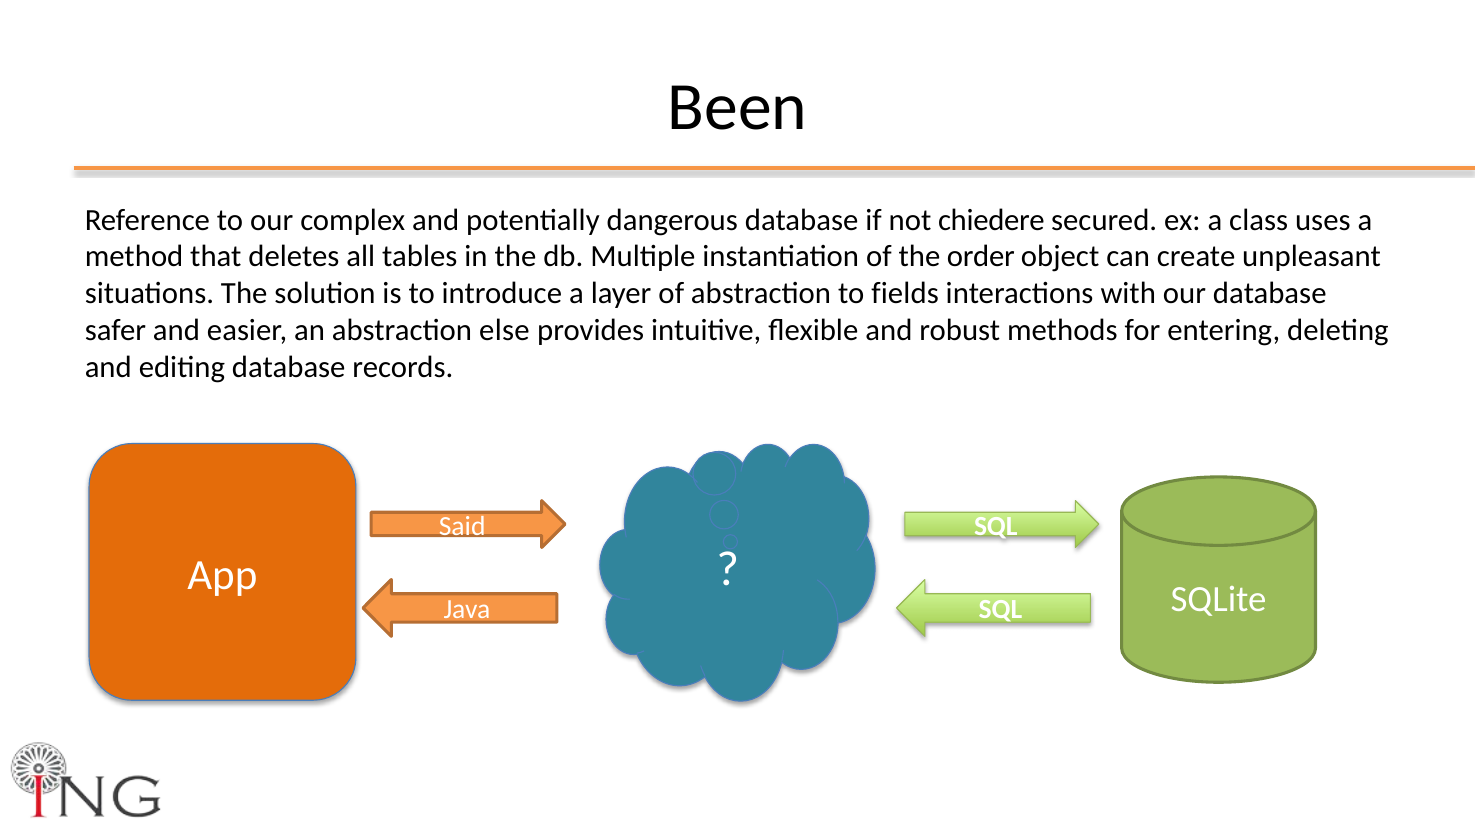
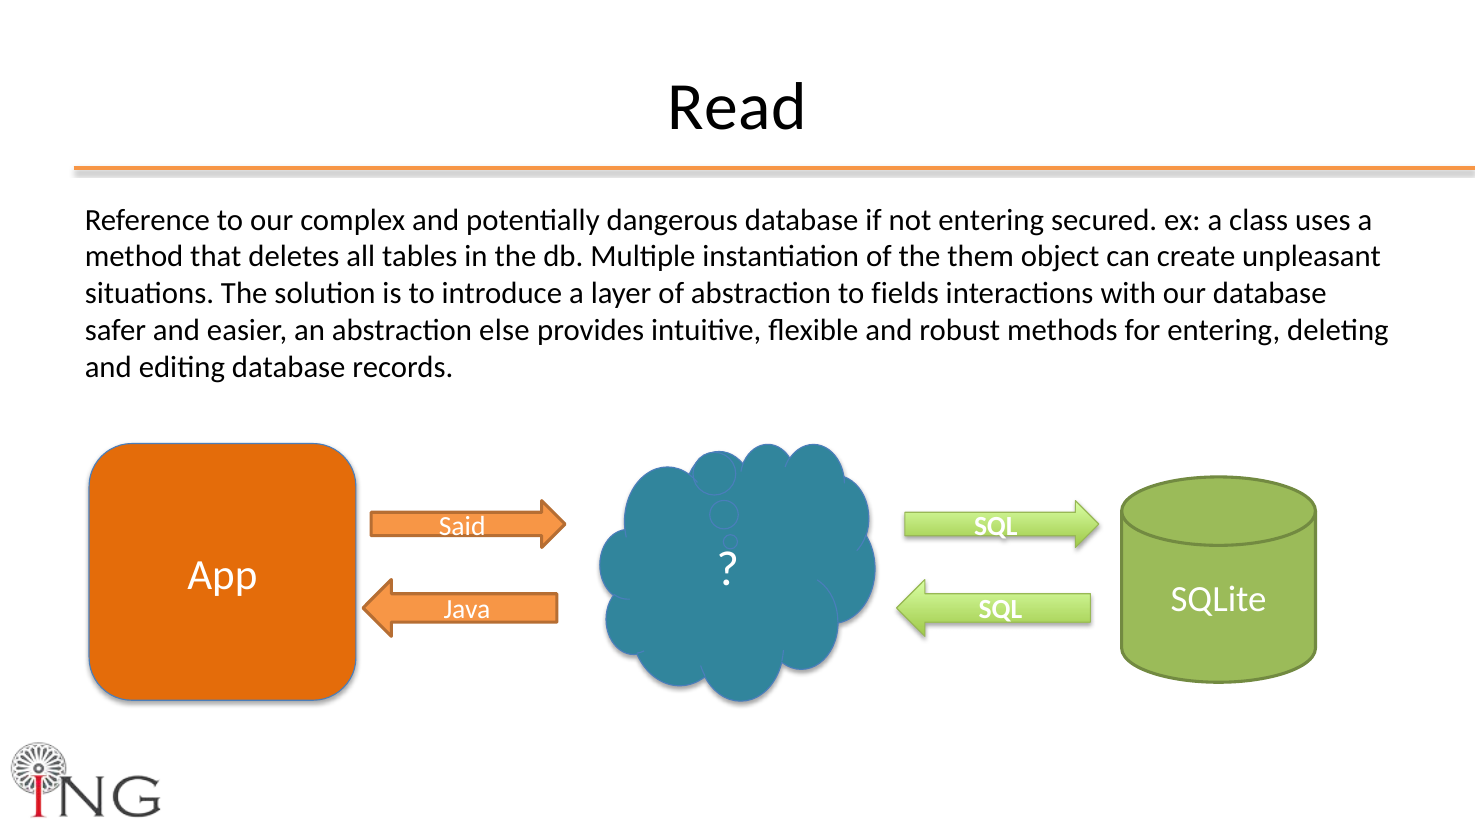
Been: Been -> Read
not chiedere: chiedere -> entering
order: order -> them
